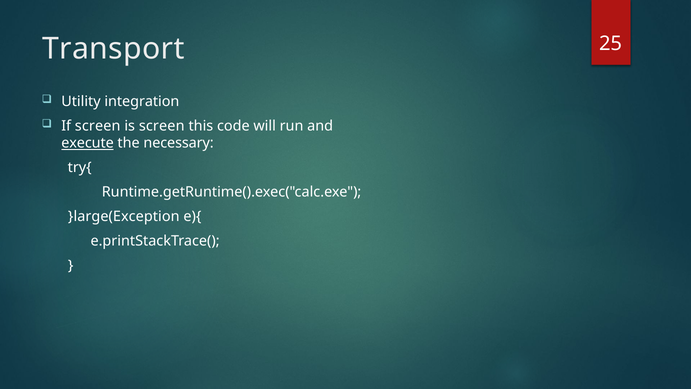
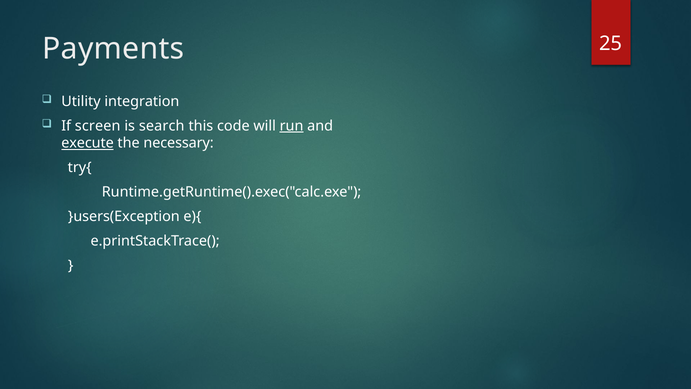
Transport: Transport -> Payments
is screen: screen -> search
run underline: none -> present
}large(Exception: }large(Exception -> }users(Exception
